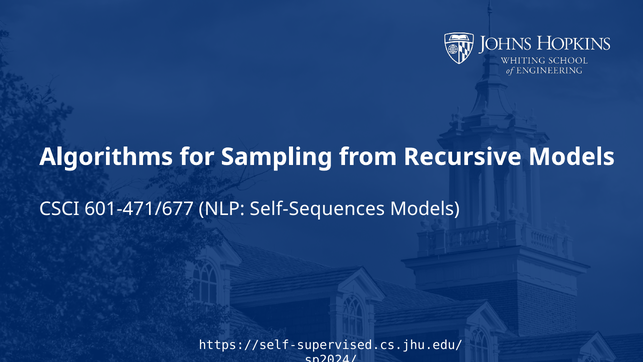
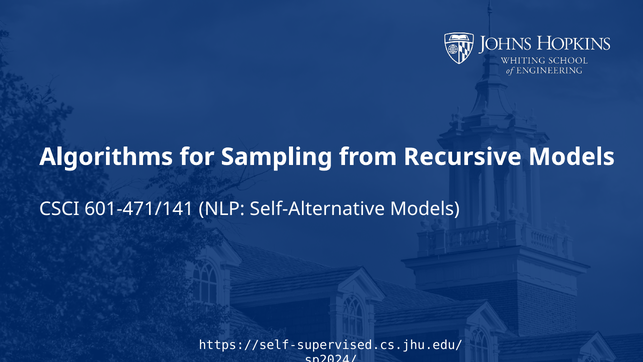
601-471/677: 601-471/677 -> 601-471/141
Self-Sequences: Self-Sequences -> Self-Alternative
